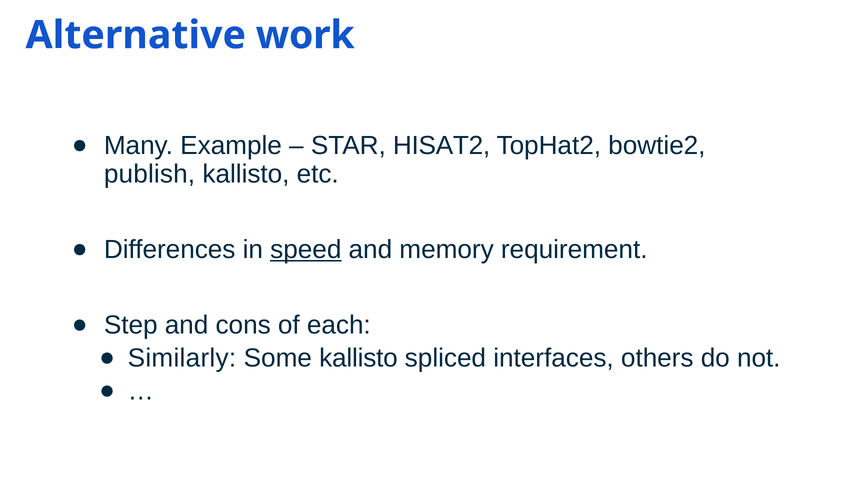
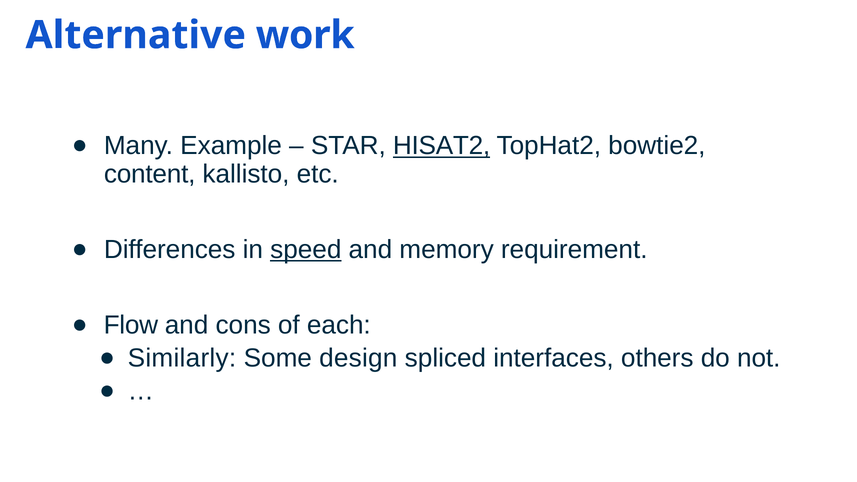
HISAT2 underline: none -> present
publish: publish -> content
Step: Step -> Flow
Some kallisto: kallisto -> design
